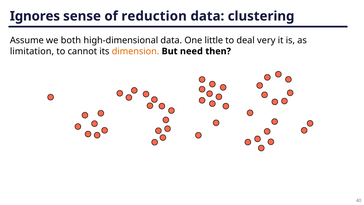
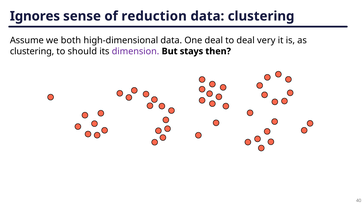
One little: little -> deal
limitation at (32, 51): limitation -> clustering
cannot: cannot -> should
dimension colour: orange -> purple
need: need -> stays
